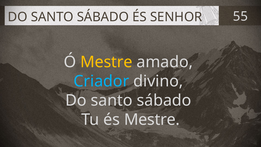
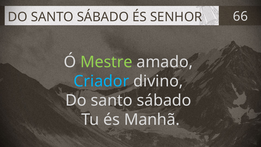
55: 55 -> 66
Mestre at (106, 62) colour: yellow -> light green
és Mestre: Mestre -> Manhã
